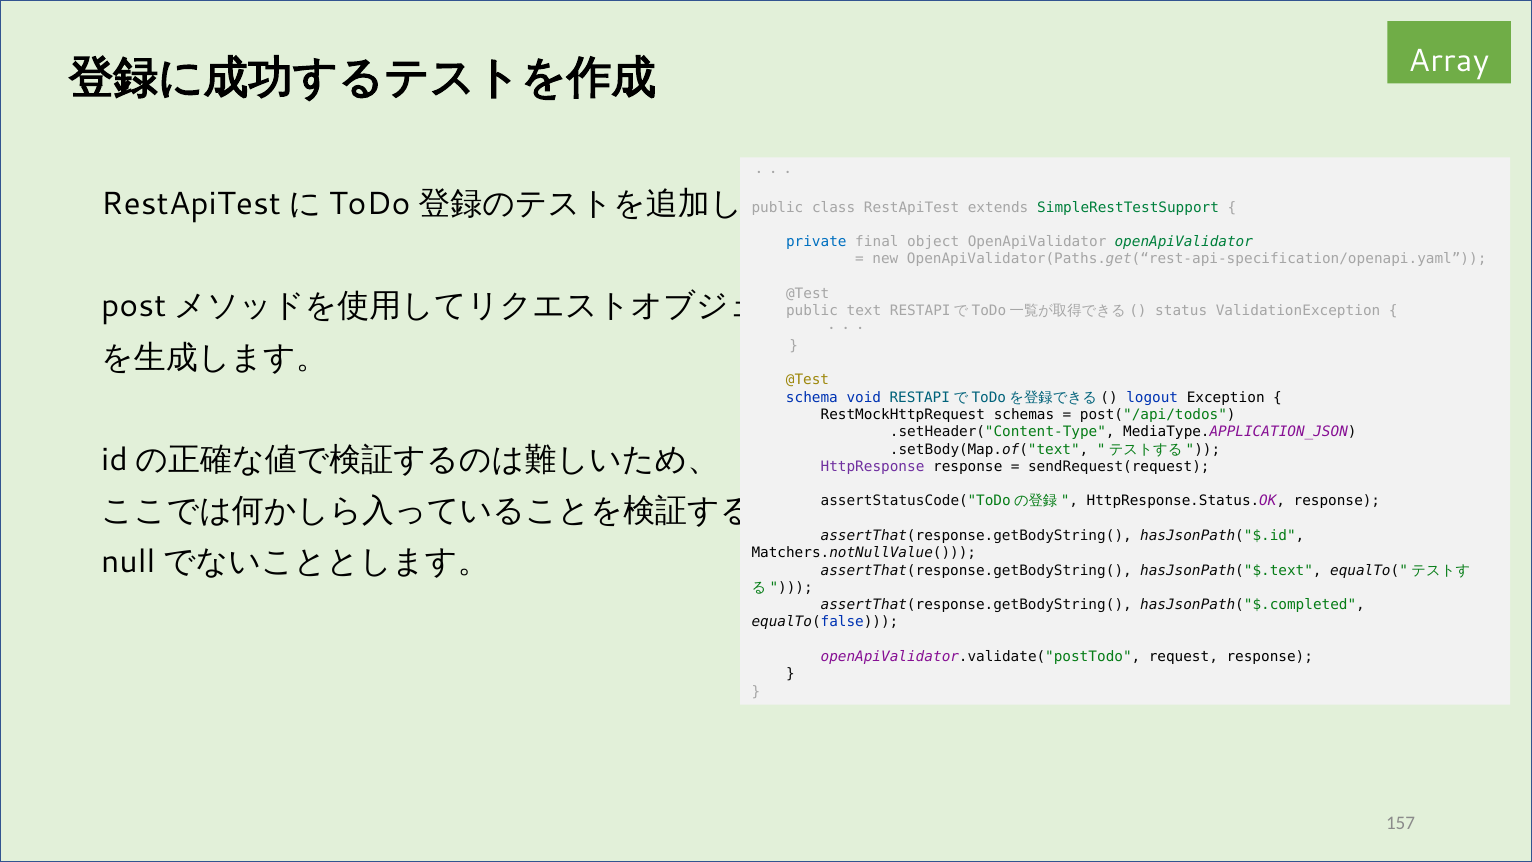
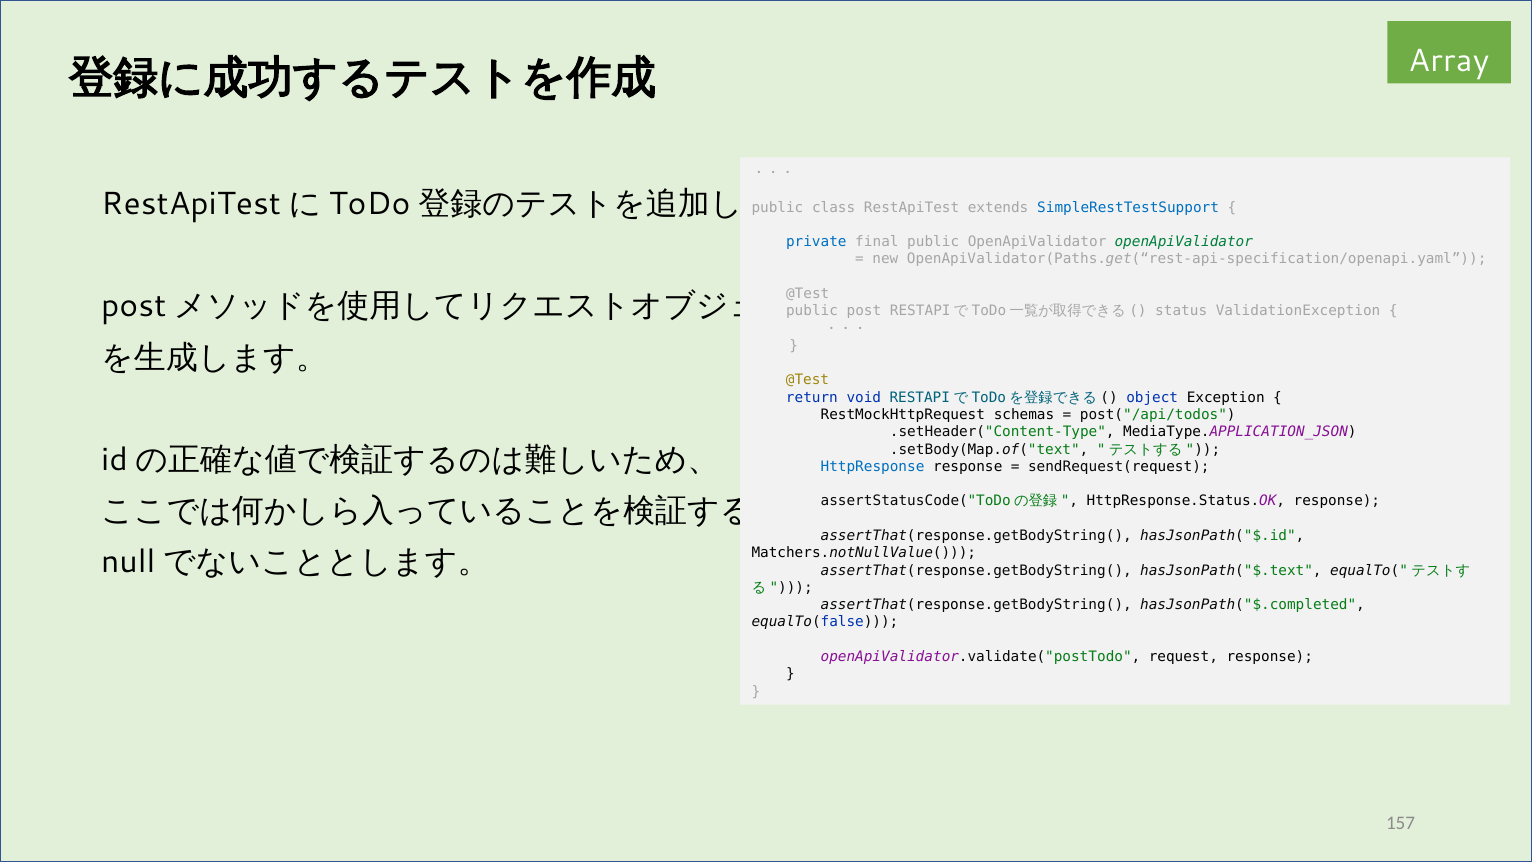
SimpleRestTestSupport colour: green -> blue
final object: object -> public
text: text -> post
schema: schema -> return
logout: logout -> object
HttpResponse colour: purple -> blue
